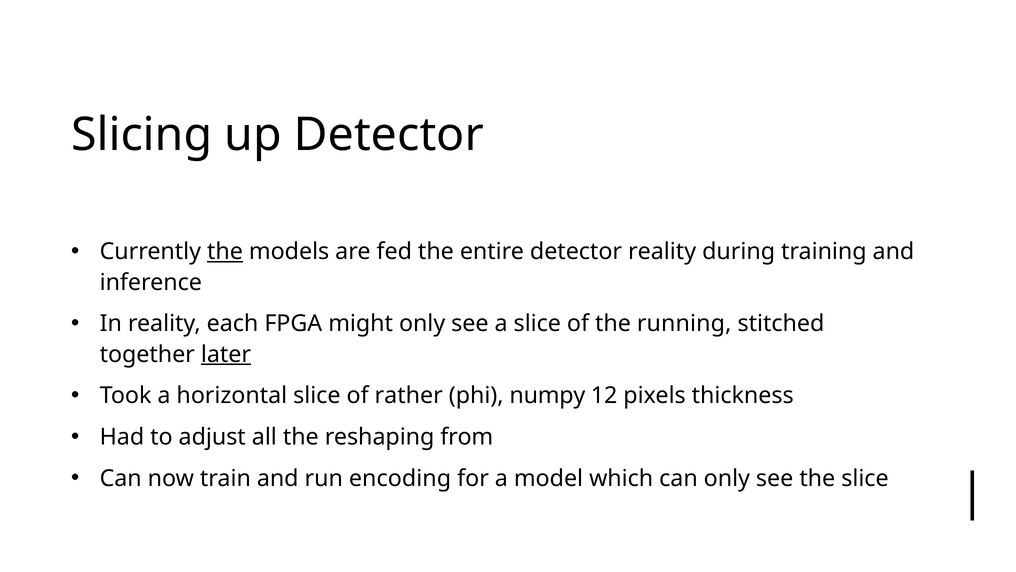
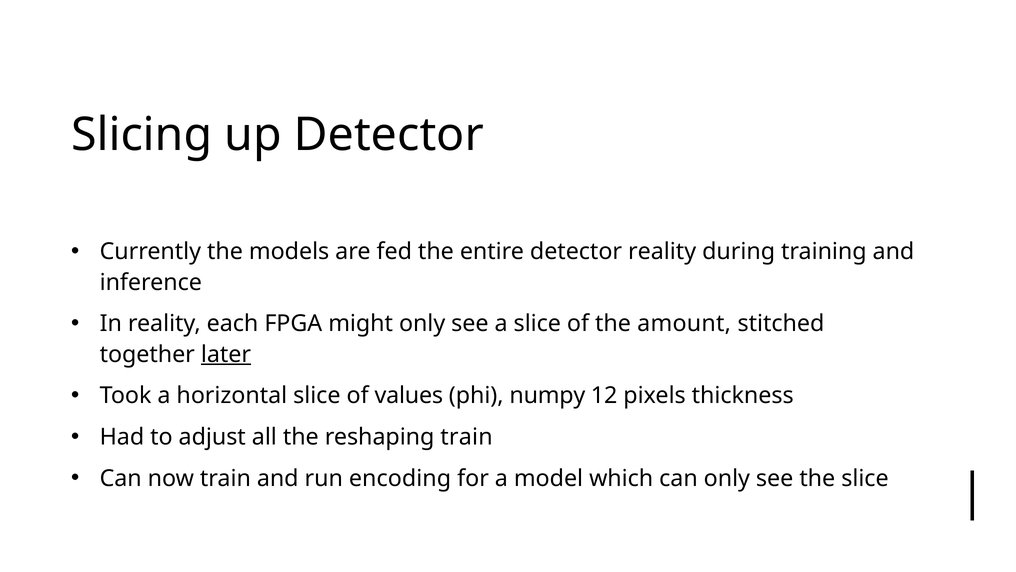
the at (225, 251) underline: present -> none
running: running -> amount
rather: rather -> values
reshaping from: from -> train
